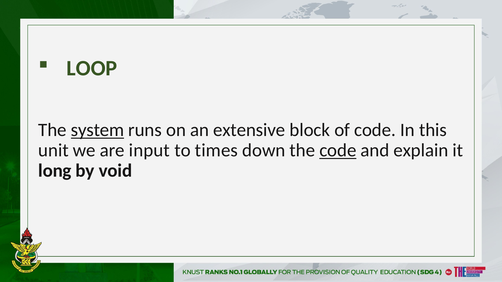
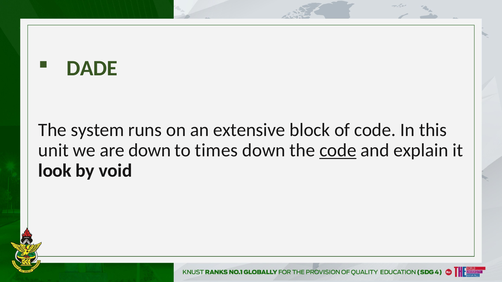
LOOP: LOOP -> DADE
system underline: present -> none
are input: input -> down
long: long -> look
